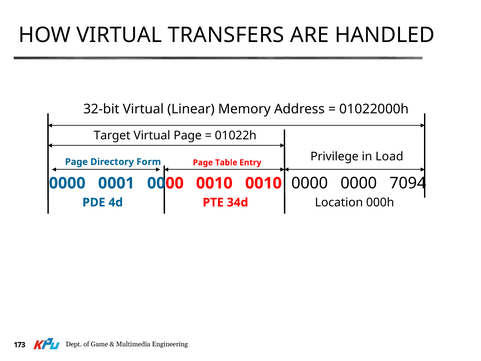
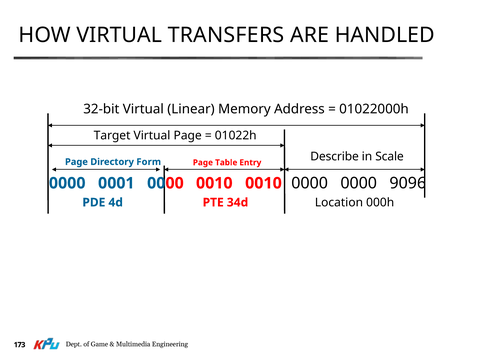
Privilege: Privilege -> Describe
Load: Load -> Scale
7094: 7094 -> 9096
